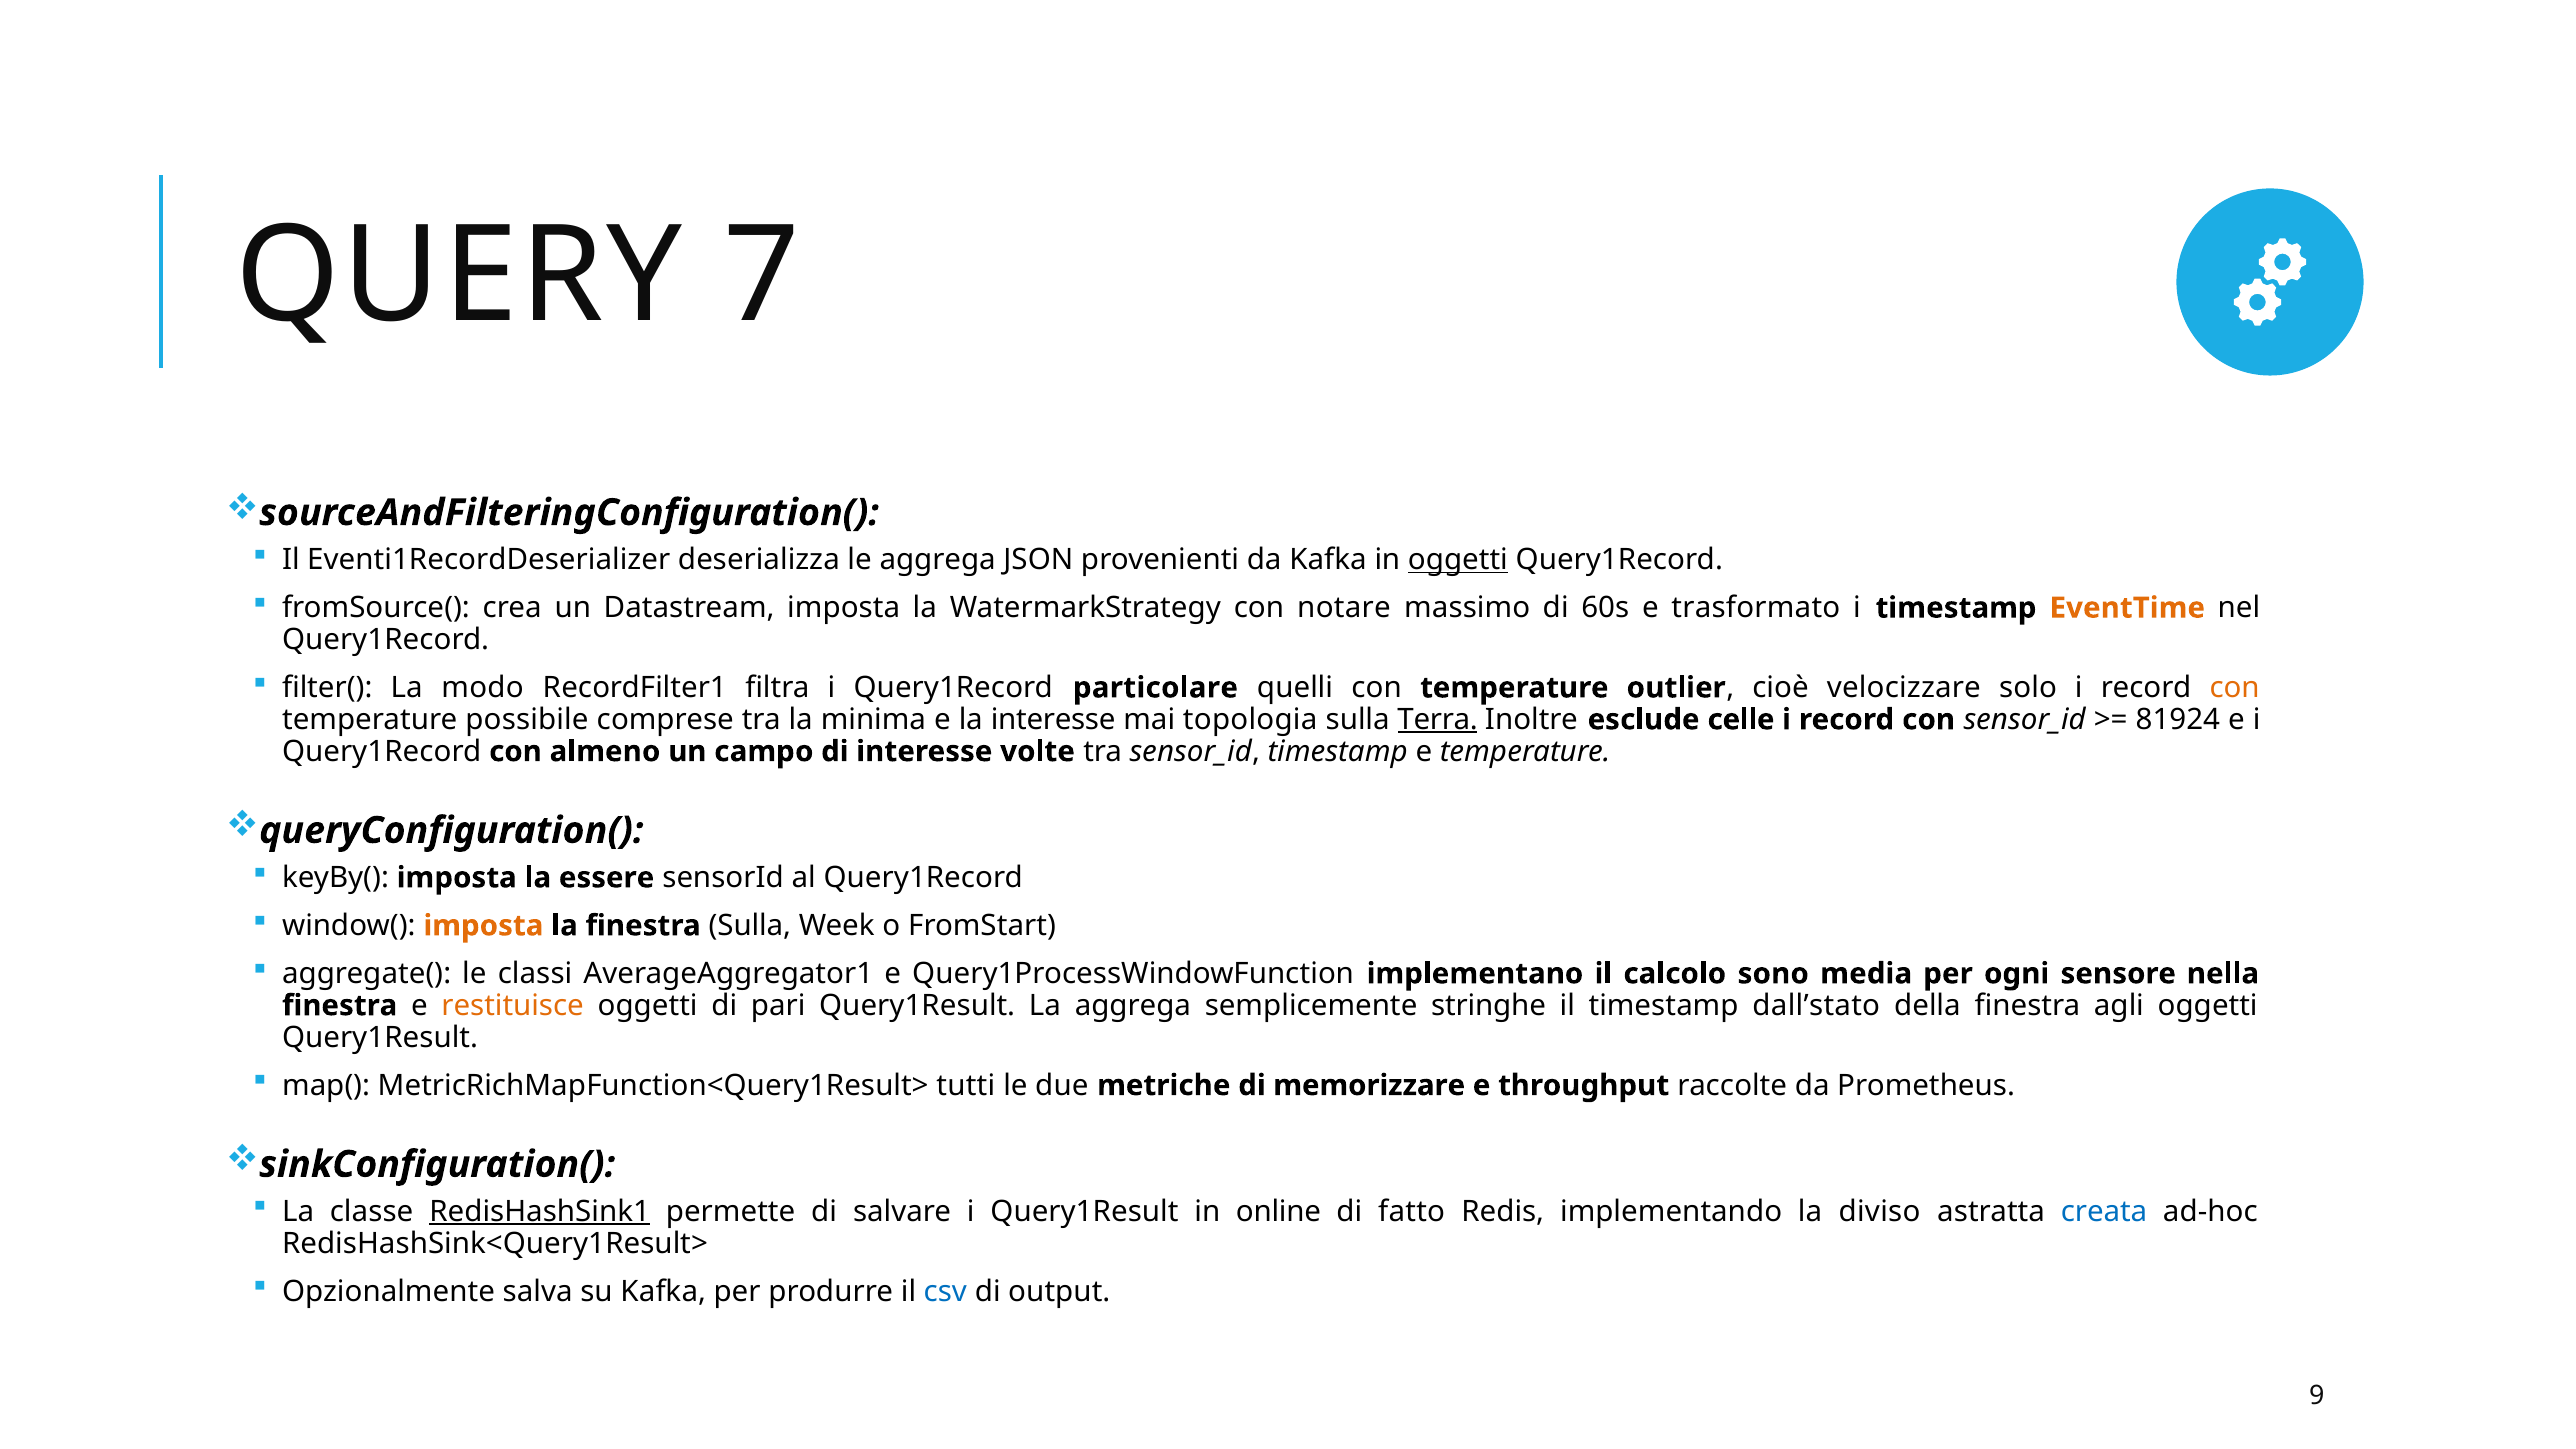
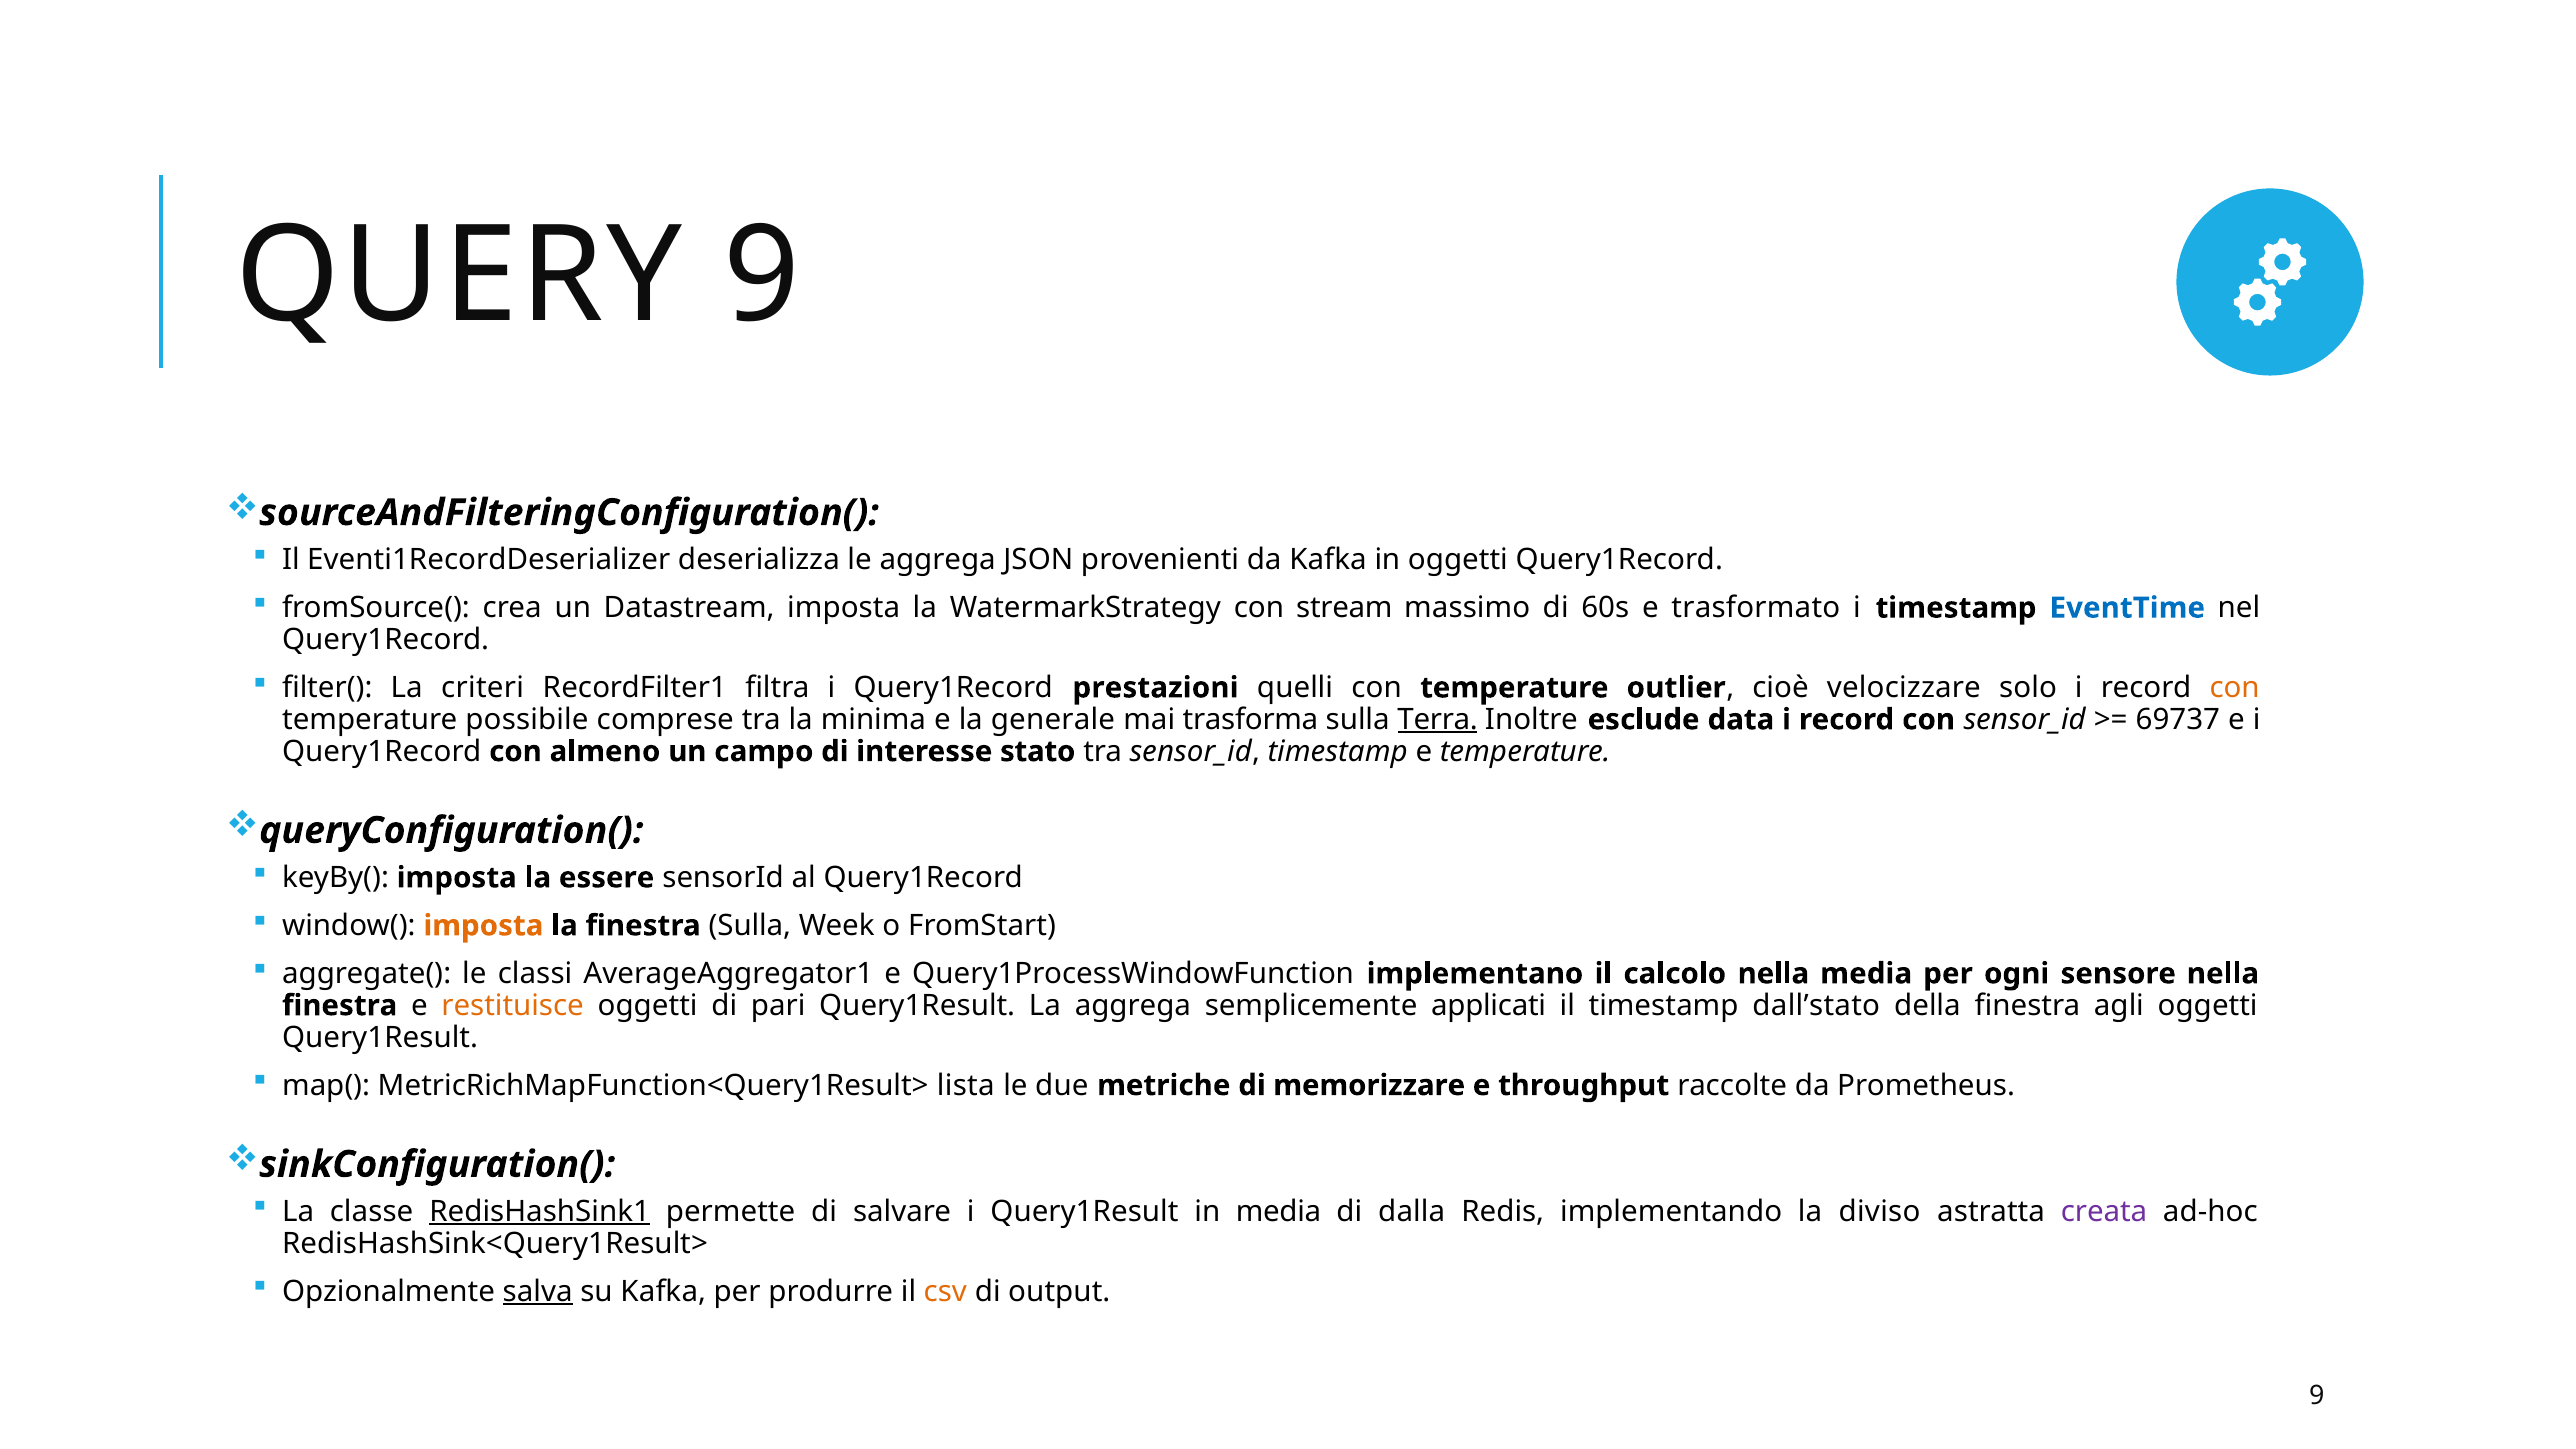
QUERY 7: 7 -> 9
oggetti at (1458, 560) underline: present -> none
notare: notare -> stream
EventTime colour: orange -> blue
modo: modo -> criteri
particolare: particolare -> prestazioni
la interesse: interesse -> generale
topologia: topologia -> trasforma
celle: celle -> data
81924: 81924 -> 69737
volte: volte -> stato
calcolo sono: sono -> nella
stringhe: stringhe -> applicati
tutti: tutti -> lista
in online: online -> media
fatto: fatto -> dalla
creata colour: blue -> purple
salva underline: none -> present
csv colour: blue -> orange
